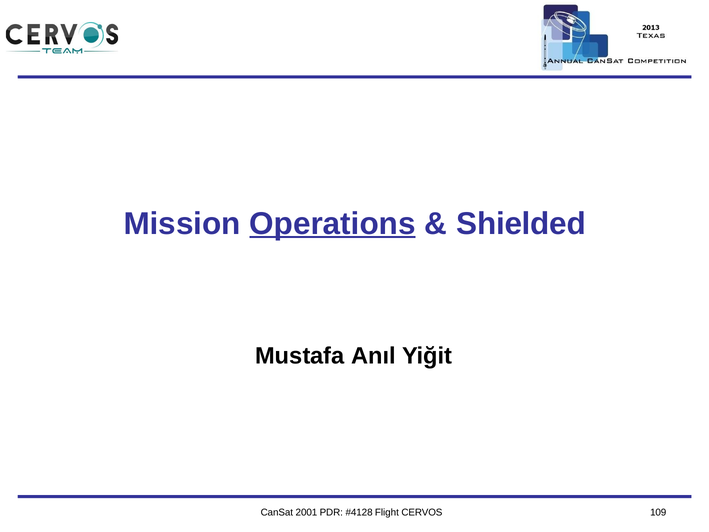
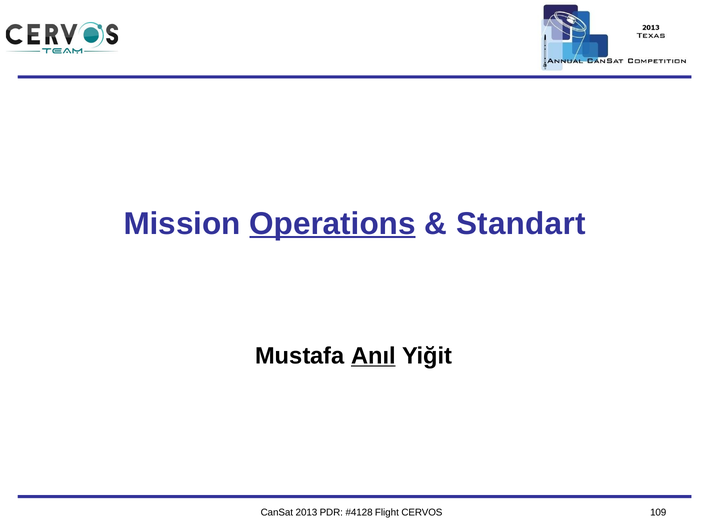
Shielded: Shielded -> Standart
Anıl underline: none -> present
2001: 2001 -> 2013
